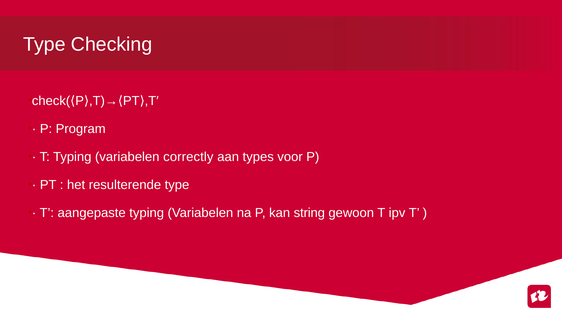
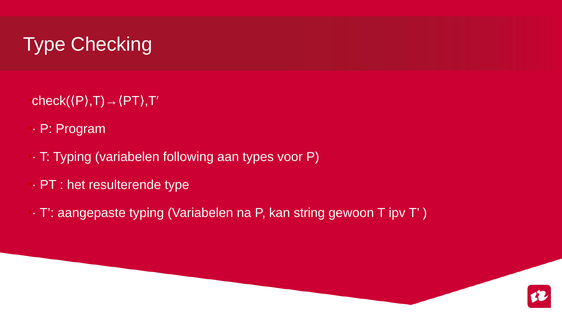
correctly: correctly -> following
